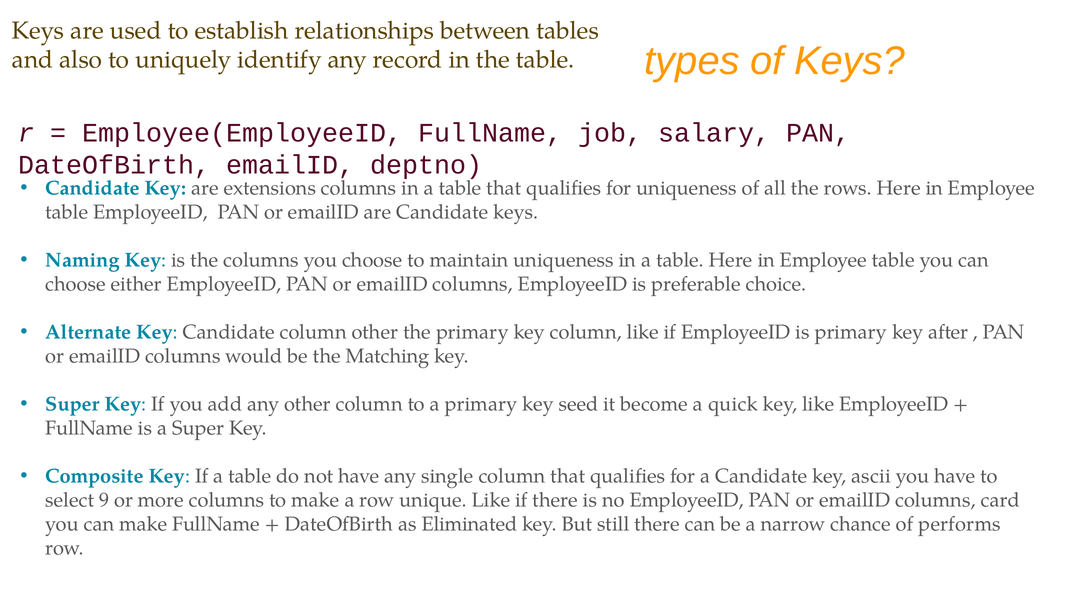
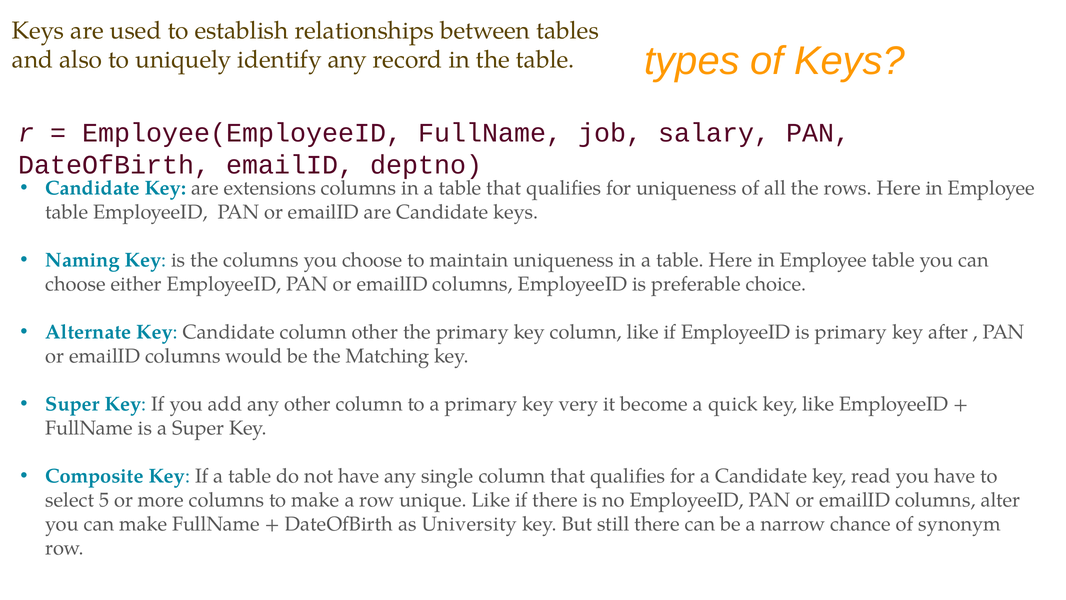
seed: seed -> very
ascii: ascii -> read
9: 9 -> 5
card: card -> alter
Eliminated: Eliminated -> University
performs: performs -> synonym
